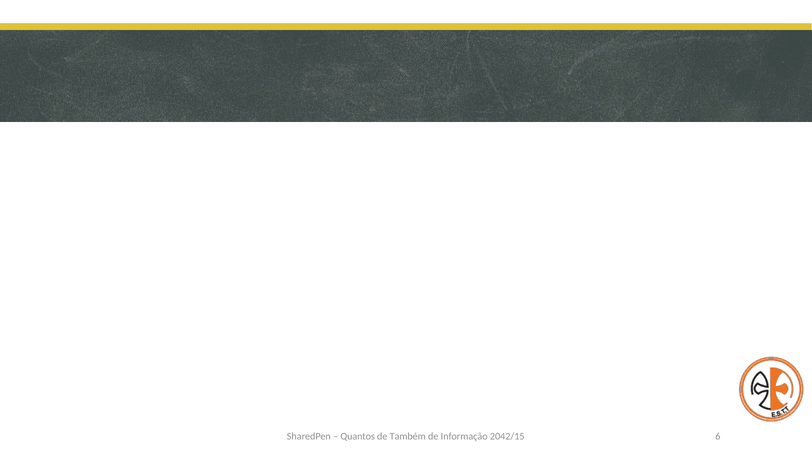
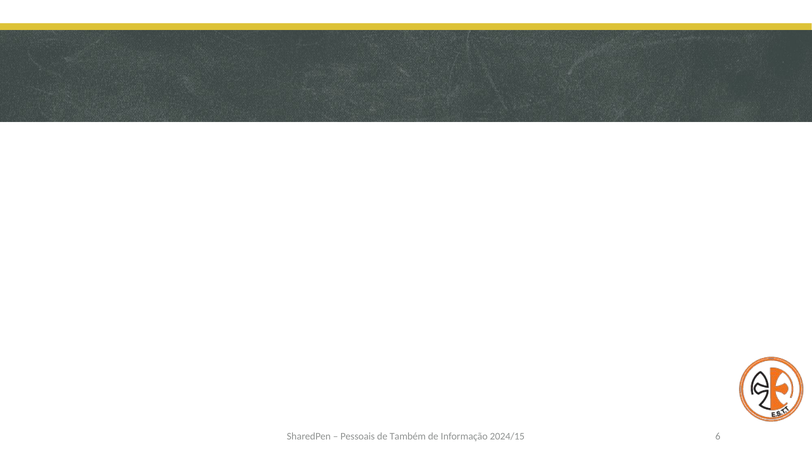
Quantos: Quantos -> Pessoais
2042/15: 2042/15 -> 2024/15
